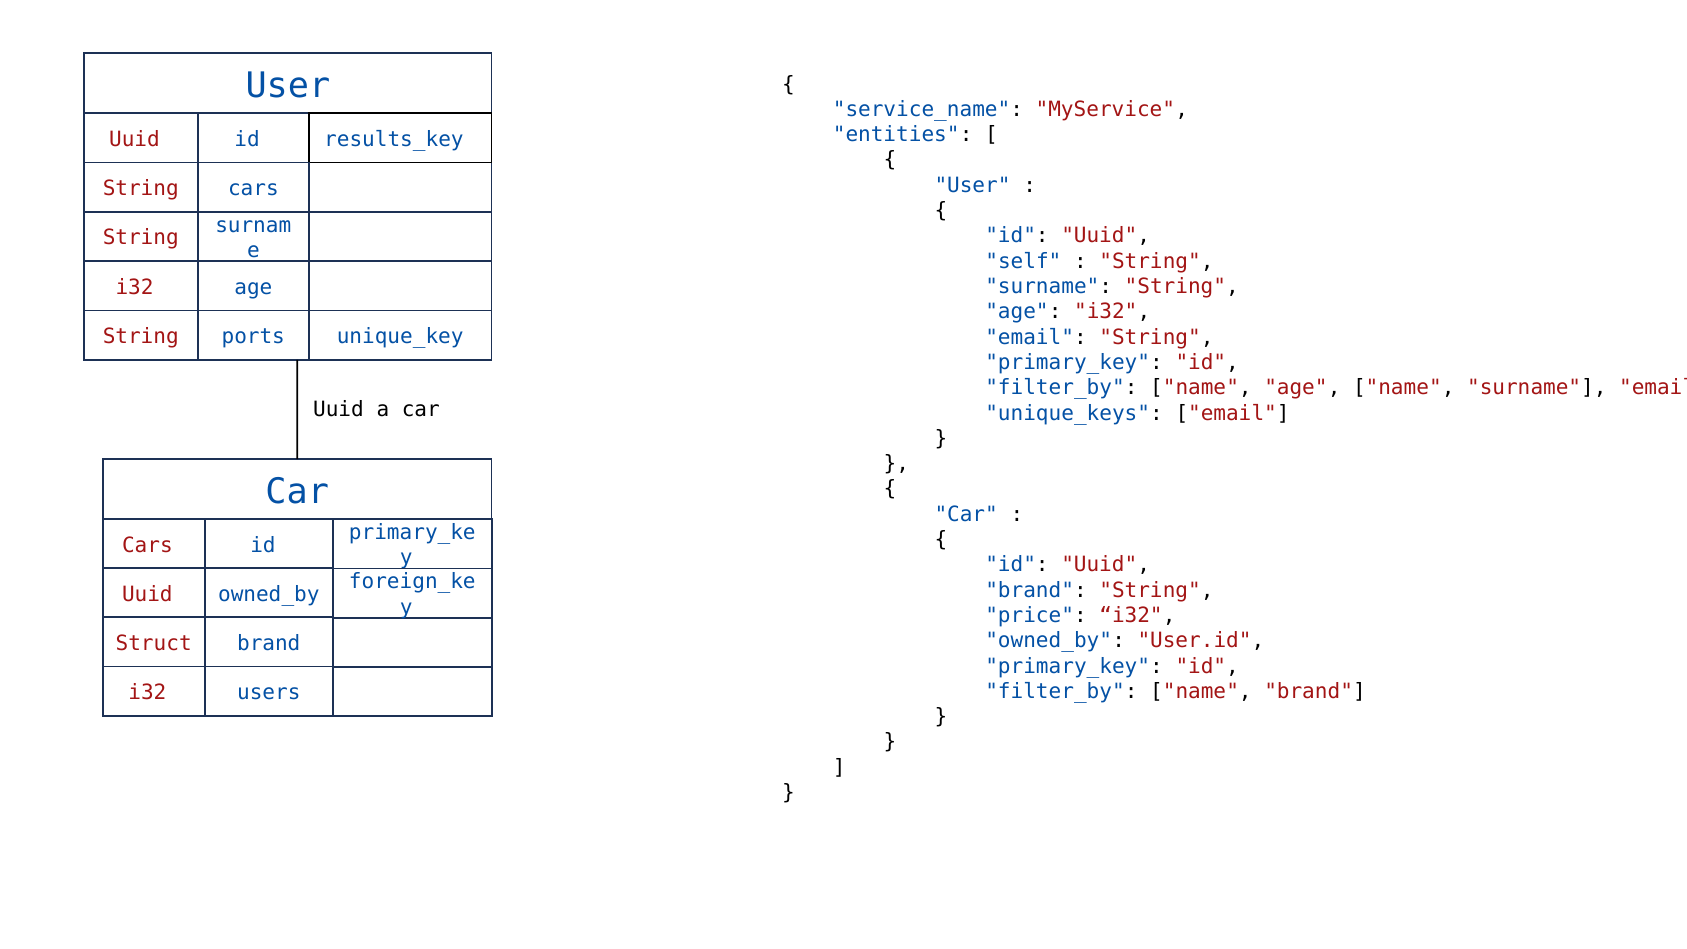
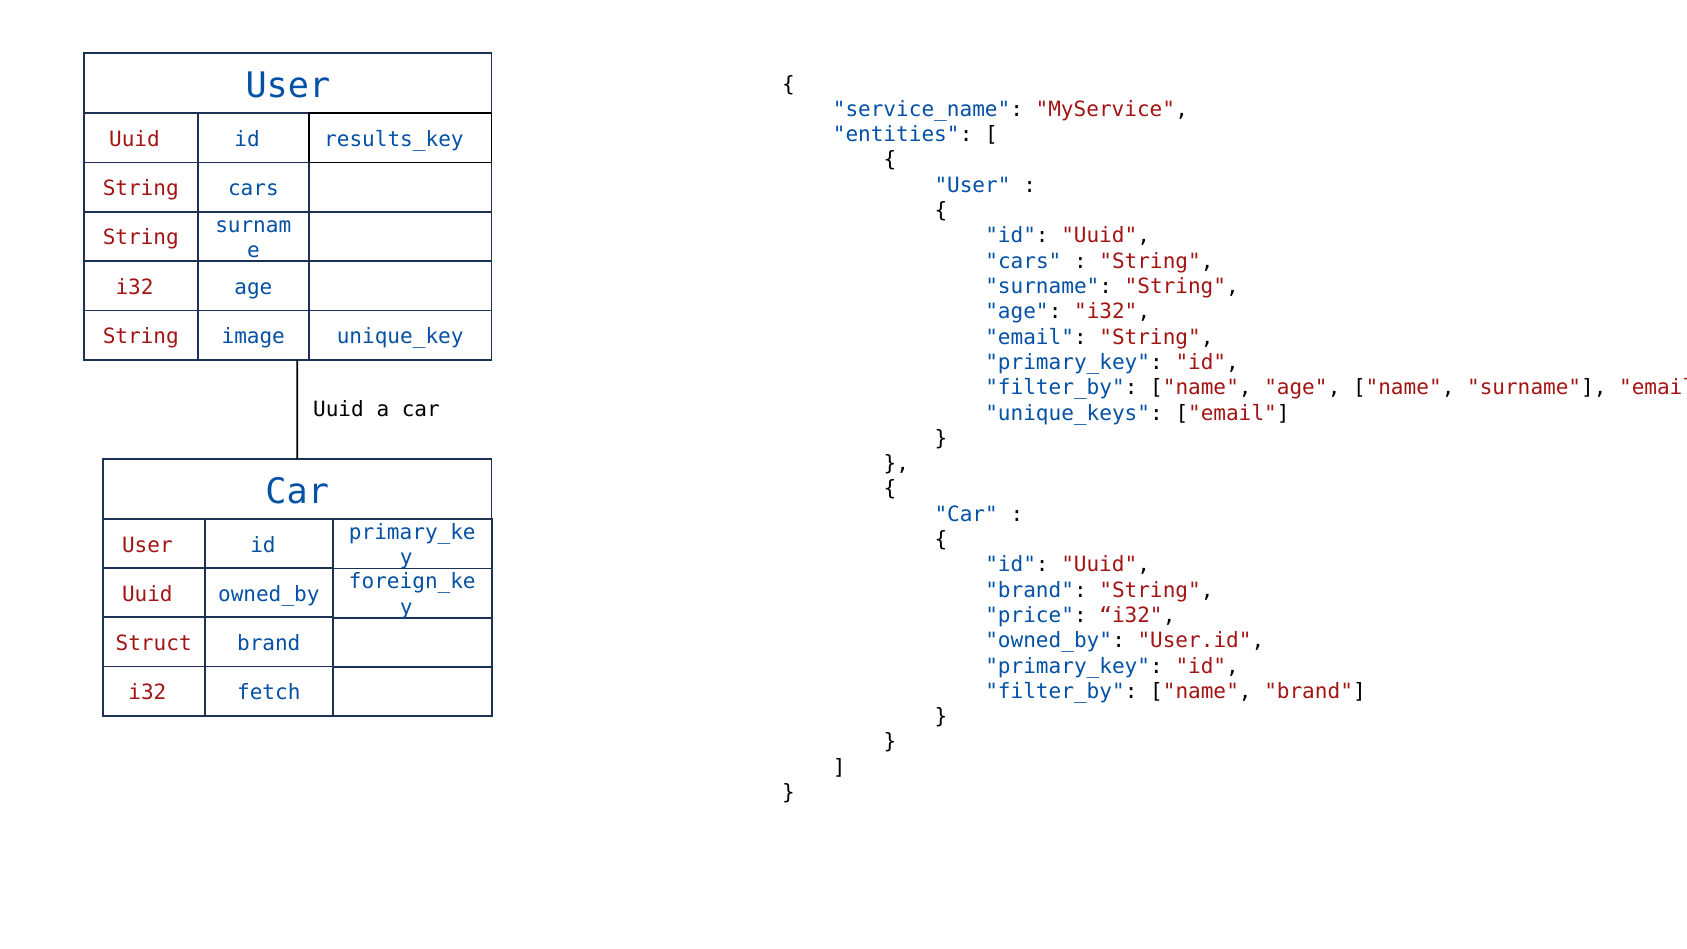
self at (1023, 261): self -> cars
ports: ports -> image
Cars at (147, 545): Cars -> User
users: users -> fetch
